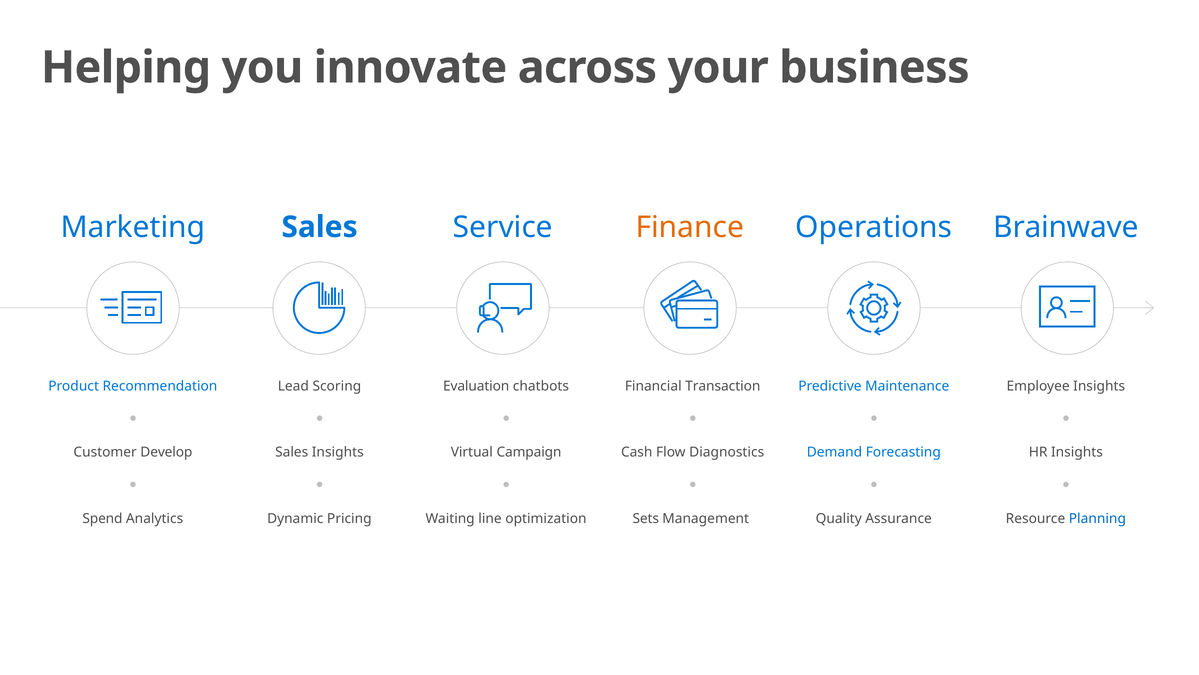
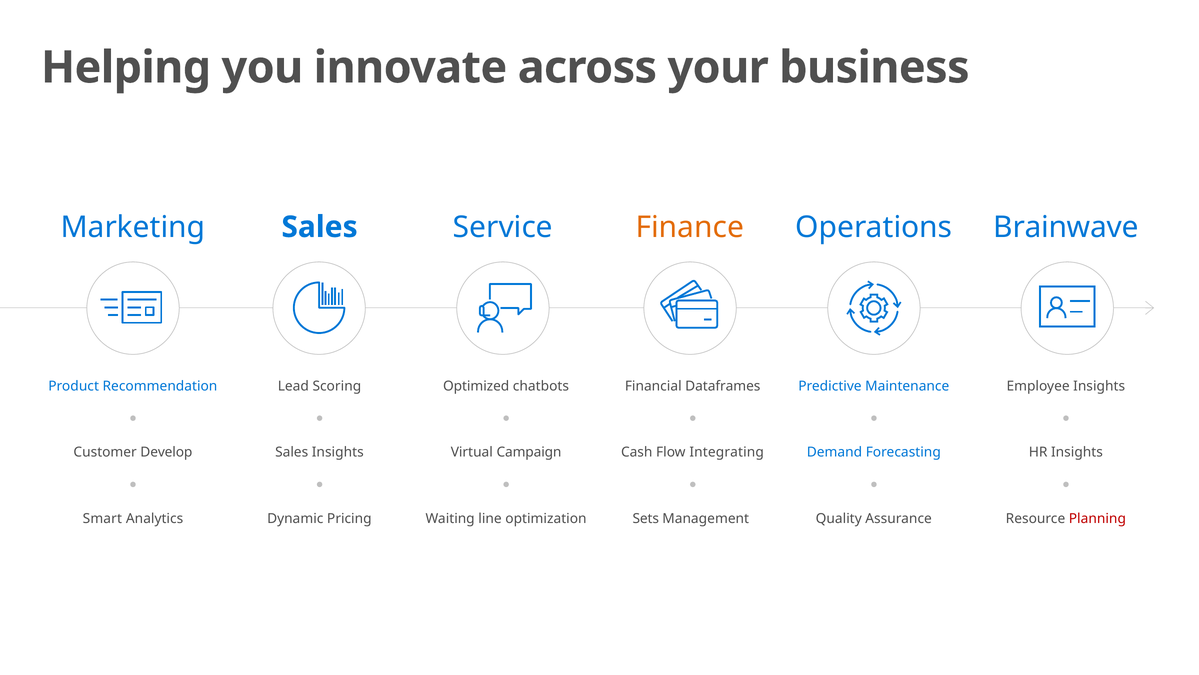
Evaluation: Evaluation -> Optimized
Transaction: Transaction -> Dataframes
Diagnostics: Diagnostics -> Integrating
Spend: Spend -> Smart
Planning colour: blue -> red
